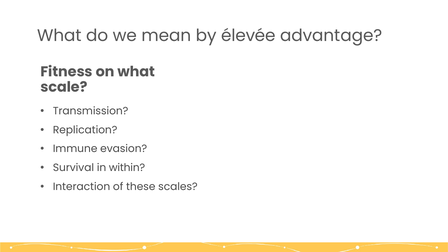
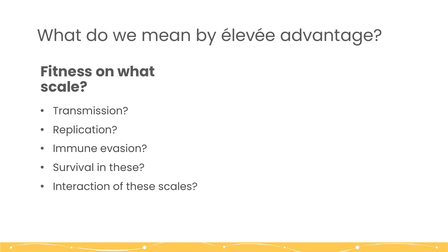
in within: within -> these
